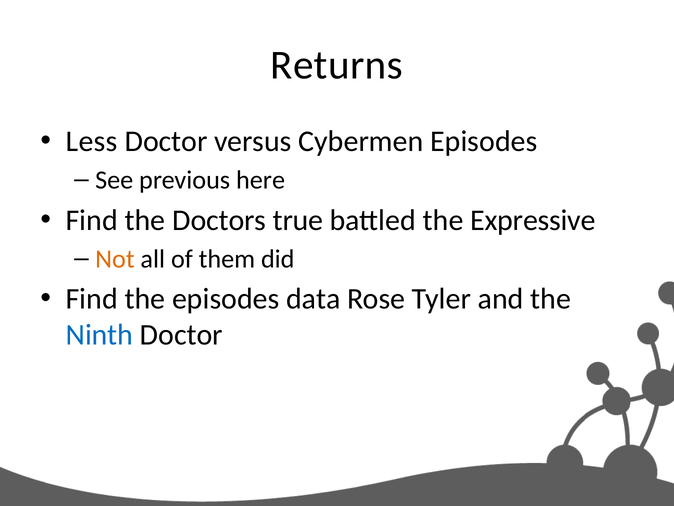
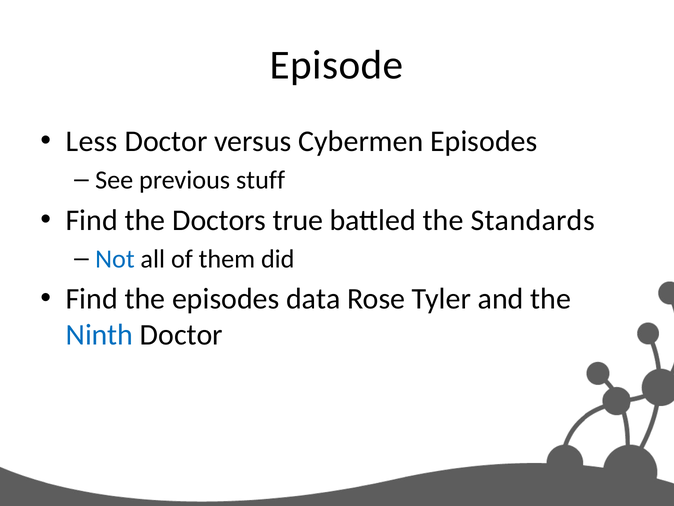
Returns: Returns -> Episode
here: here -> stuff
Expressive: Expressive -> Standards
Not colour: orange -> blue
